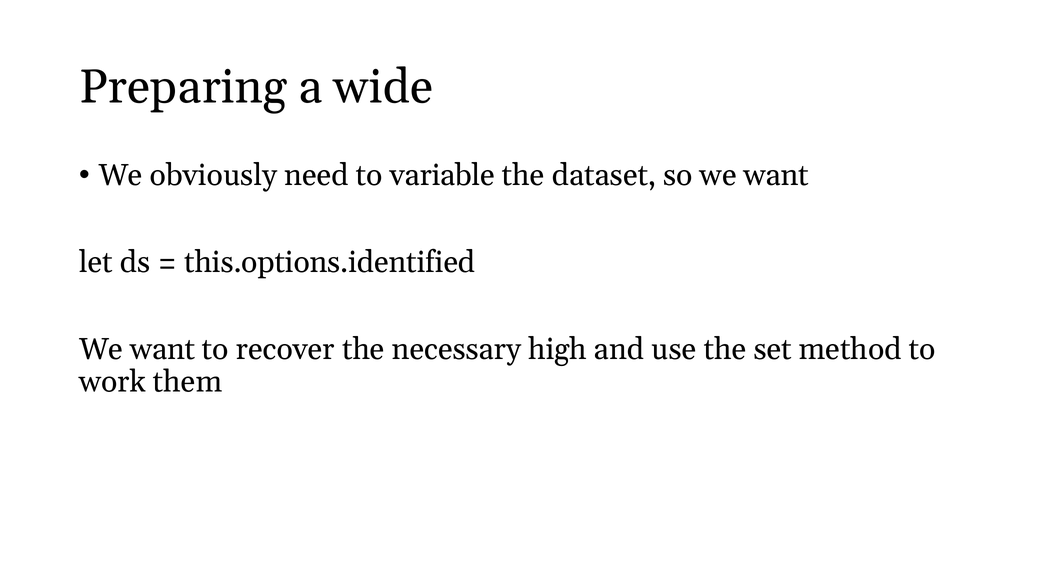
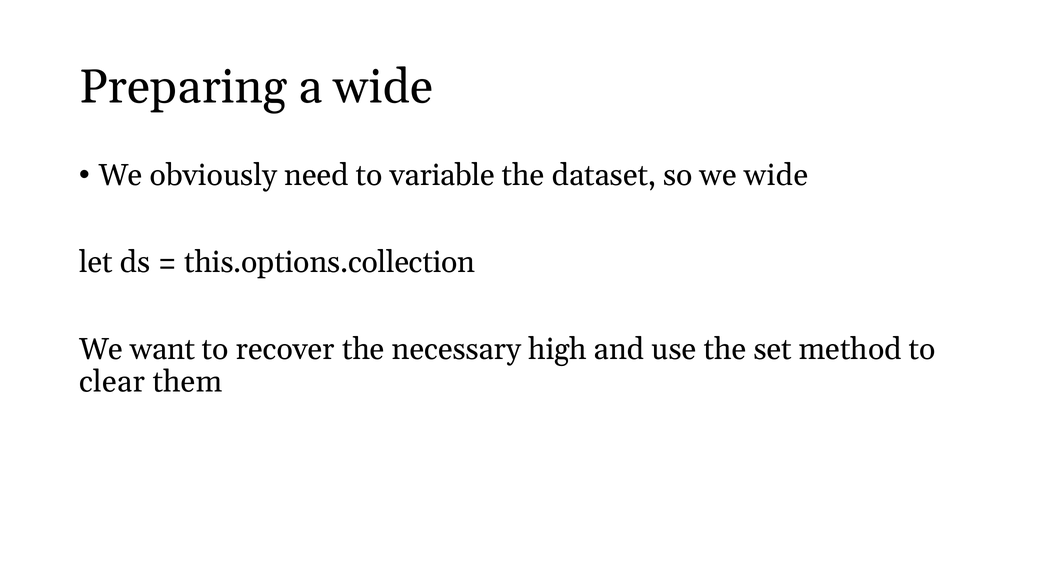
so we want: want -> wide
this.options.identified: this.options.identified -> this.options.collection
work: work -> clear
